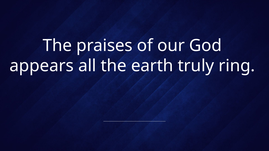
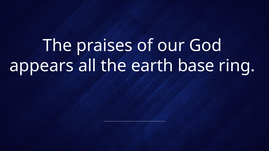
truly: truly -> base
